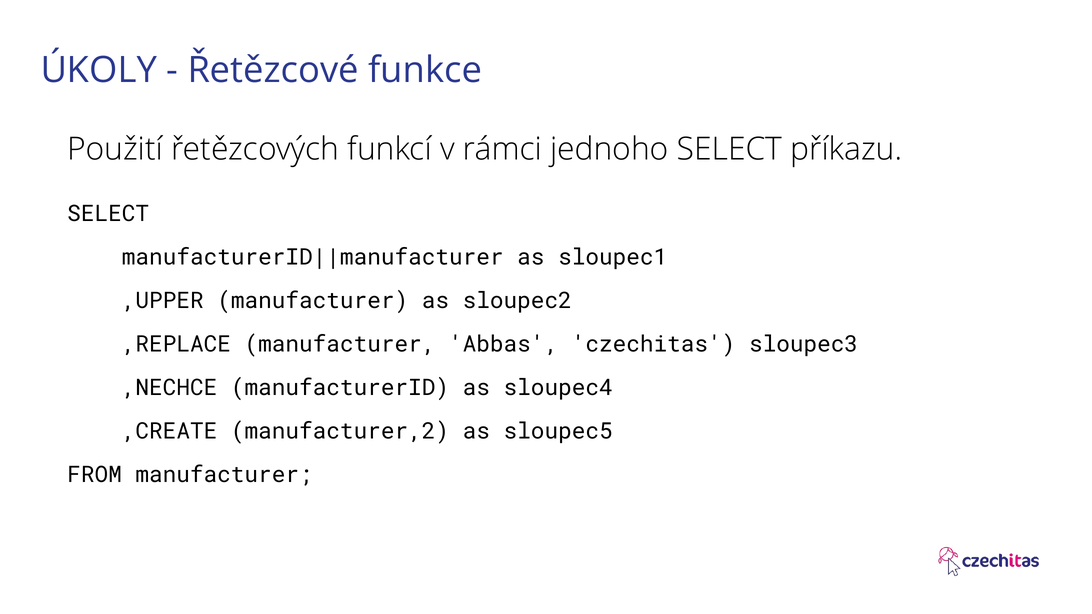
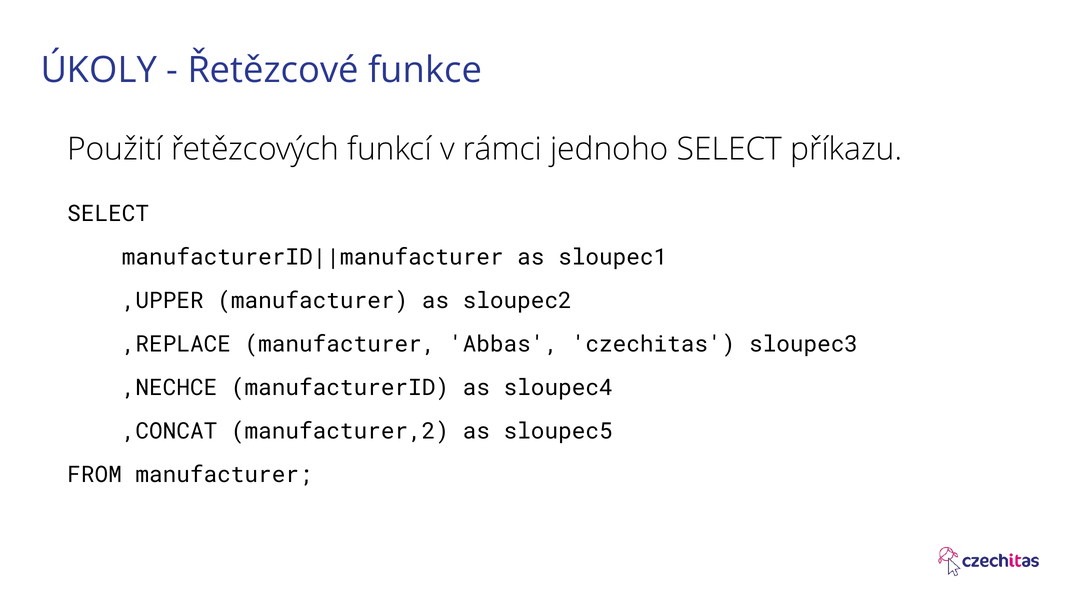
,CREATE: ,CREATE -> ,CONCAT
